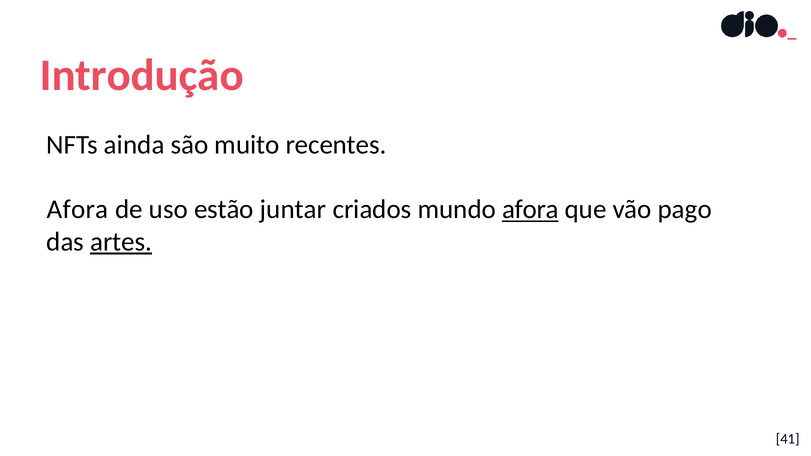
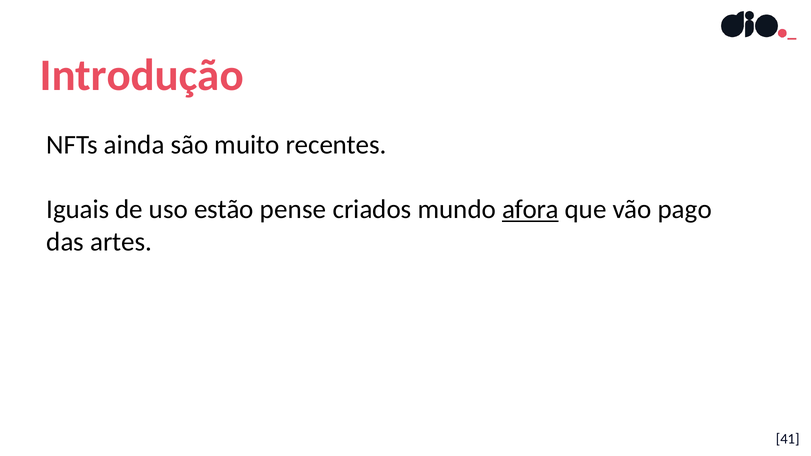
Afora at (78, 210): Afora -> Iguais
juntar: juntar -> pense
artes underline: present -> none
